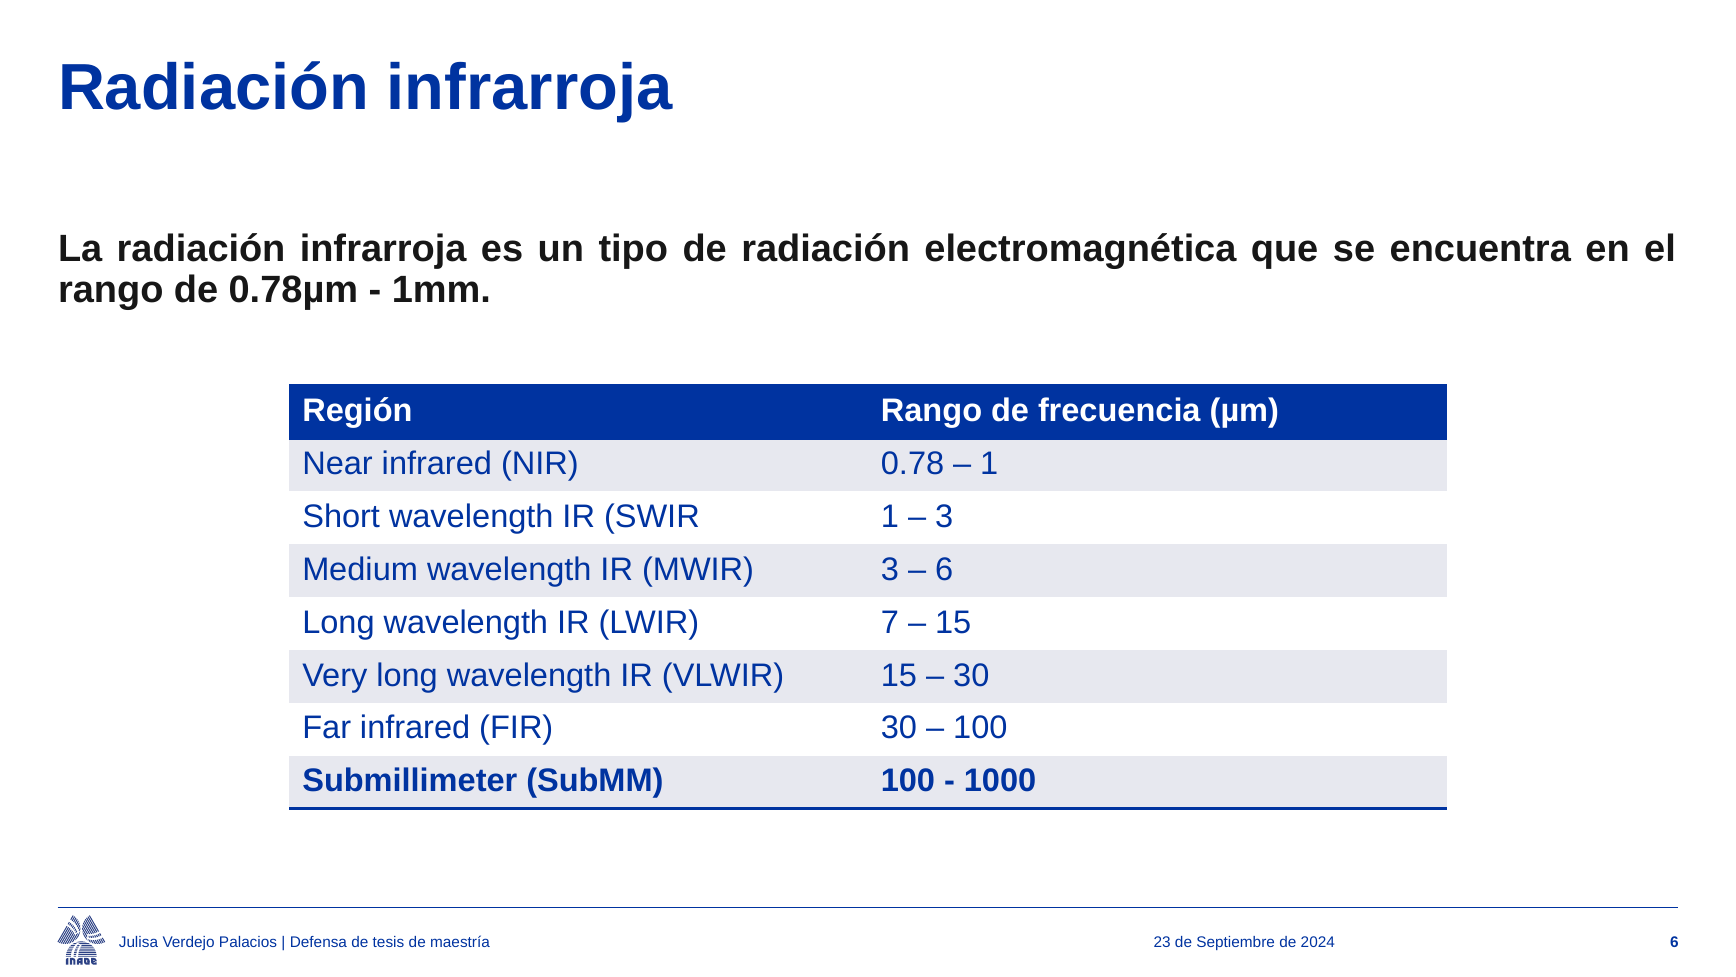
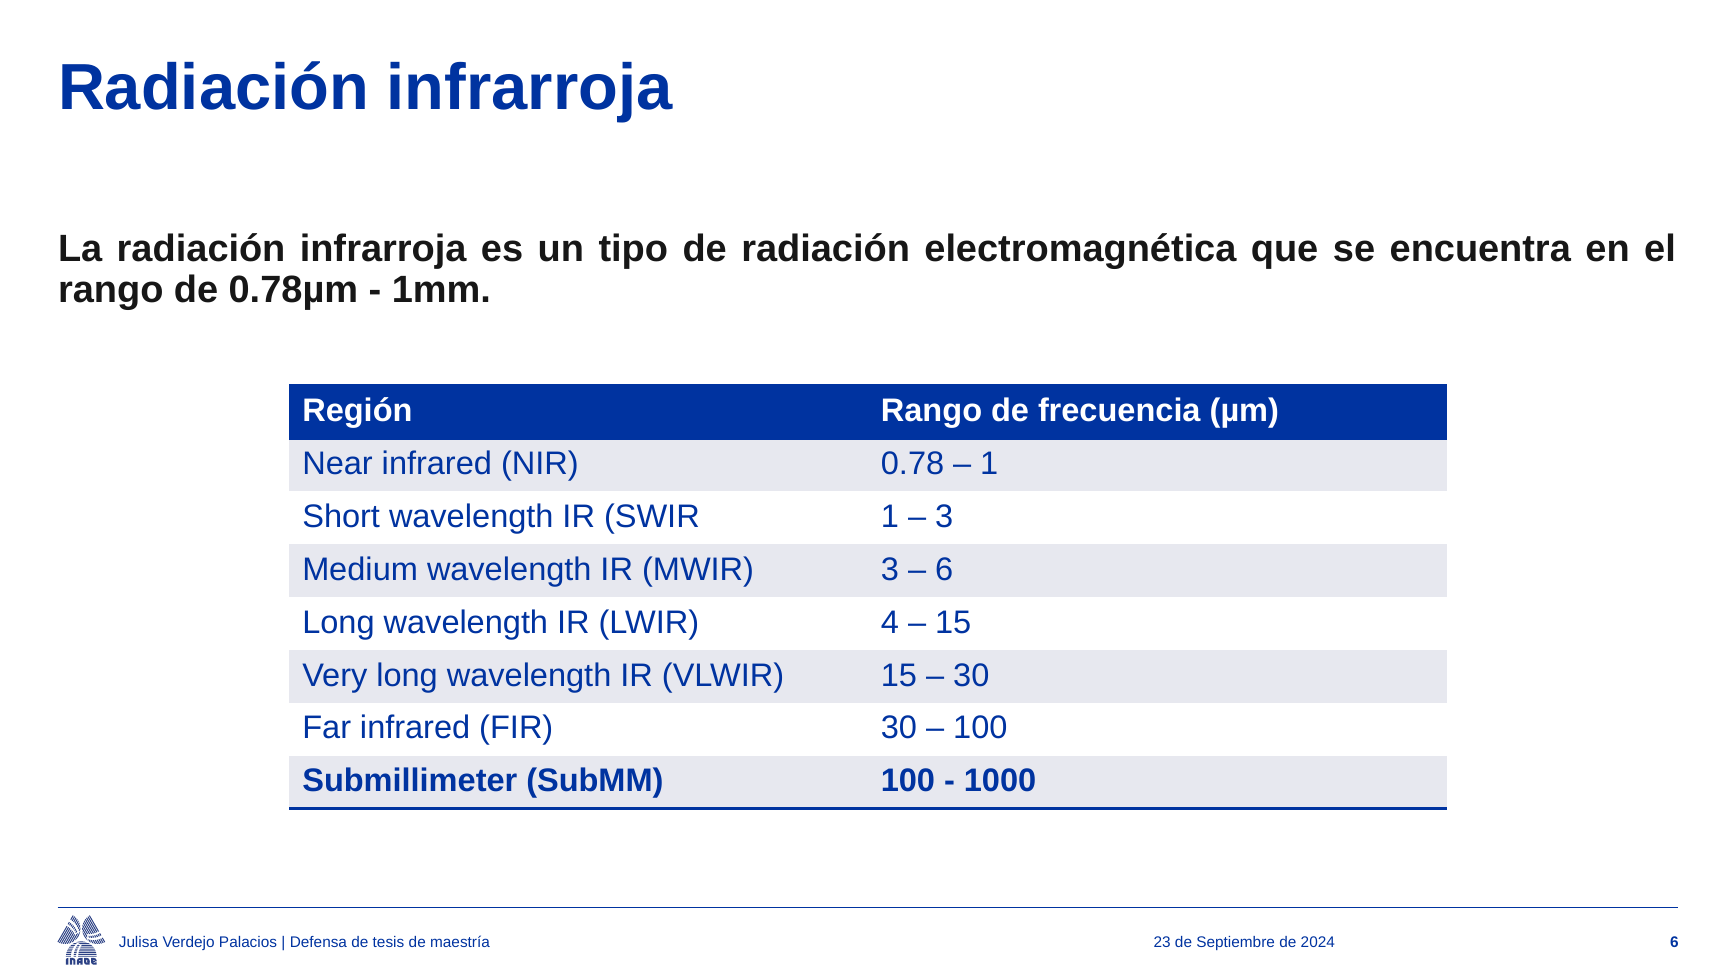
7: 7 -> 4
